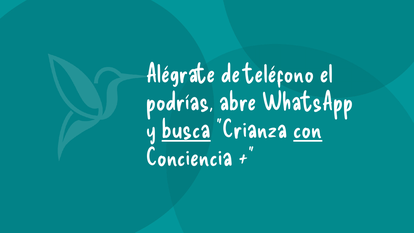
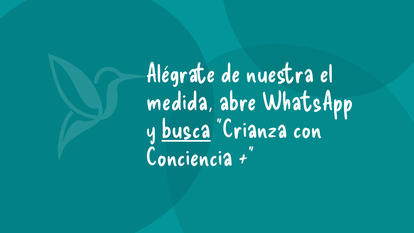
teléfono: teléfono -> nuestra
podrías: podrías -> medida
con underline: present -> none
